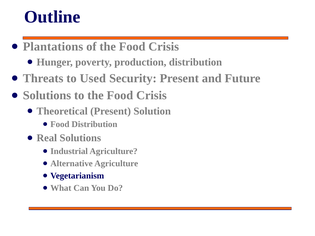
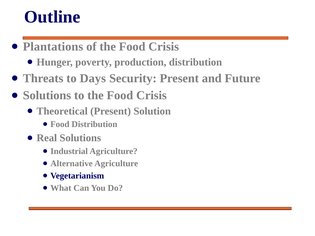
Used: Used -> Days
